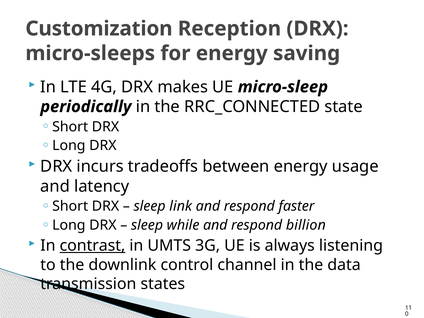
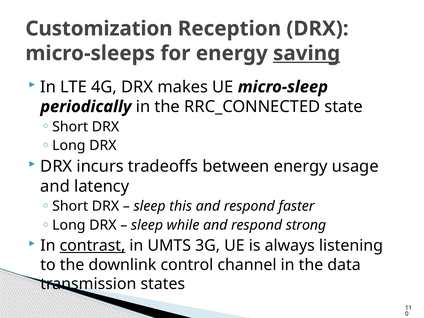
saving underline: none -> present
link: link -> this
billion: billion -> strong
